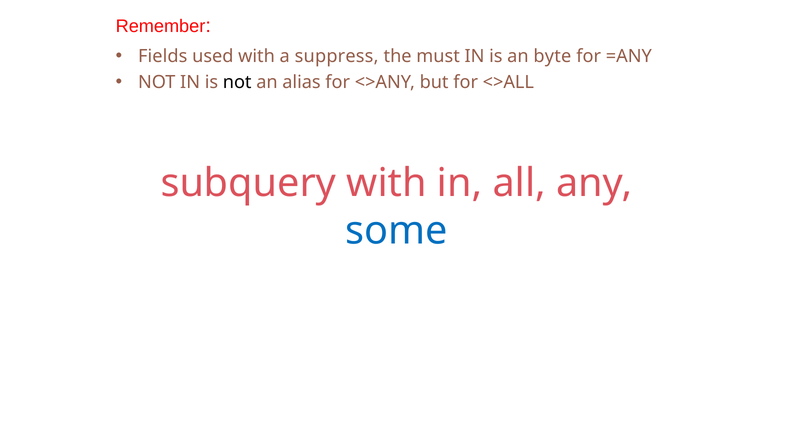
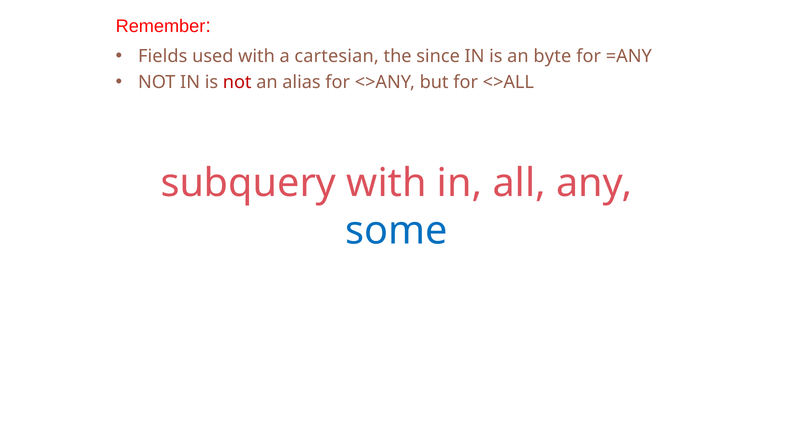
suppress: suppress -> cartesian
must: must -> since
not at (237, 82) colour: black -> red
